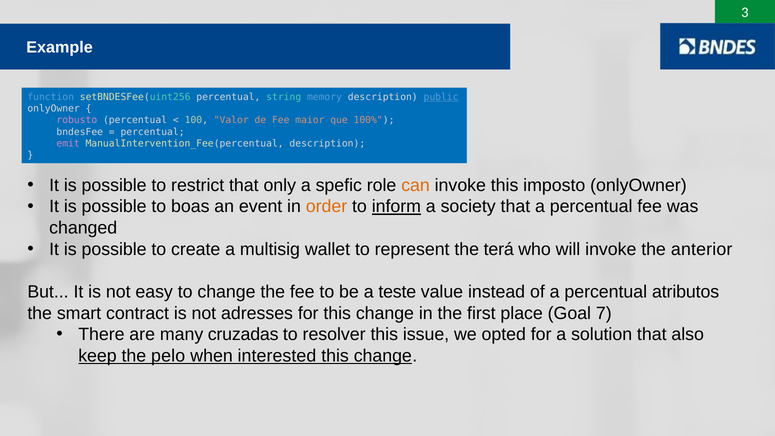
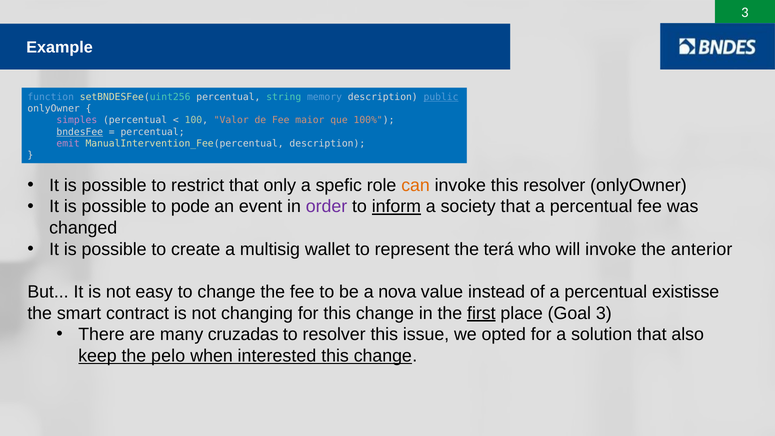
robusto: robusto -> simples
bndesFee underline: none -> present
this imposto: imposto -> resolver
boas: boas -> pode
order colour: orange -> purple
teste: teste -> nova
atributos: atributos -> existisse
adresses: adresses -> changing
first underline: none -> present
Goal 7: 7 -> 3
